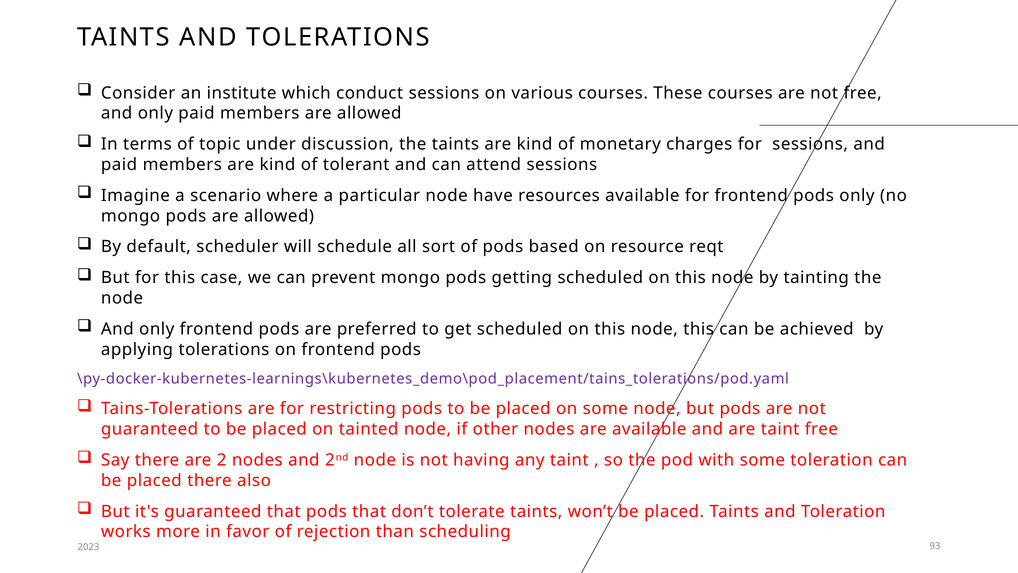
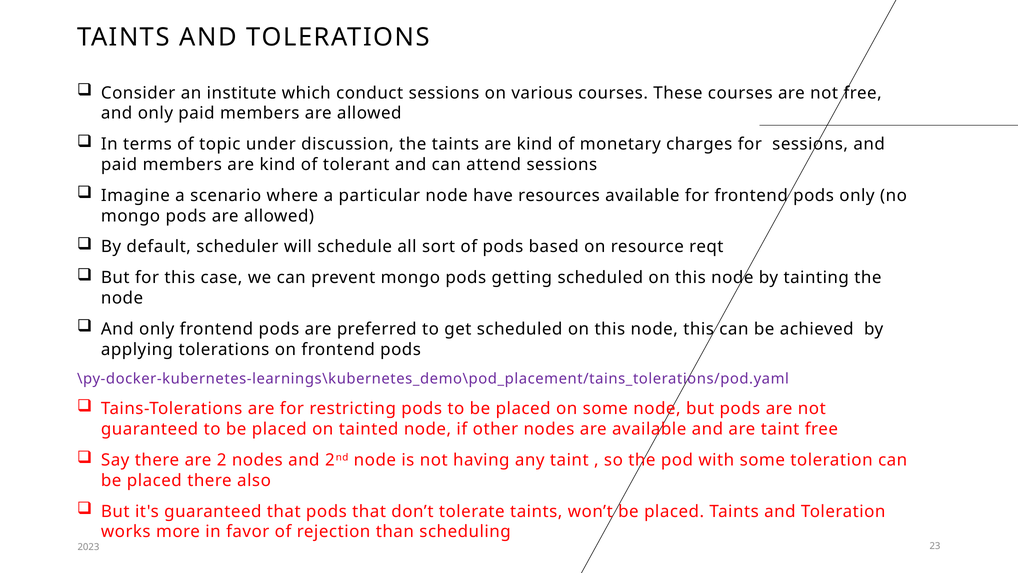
93: 93 -> 23
